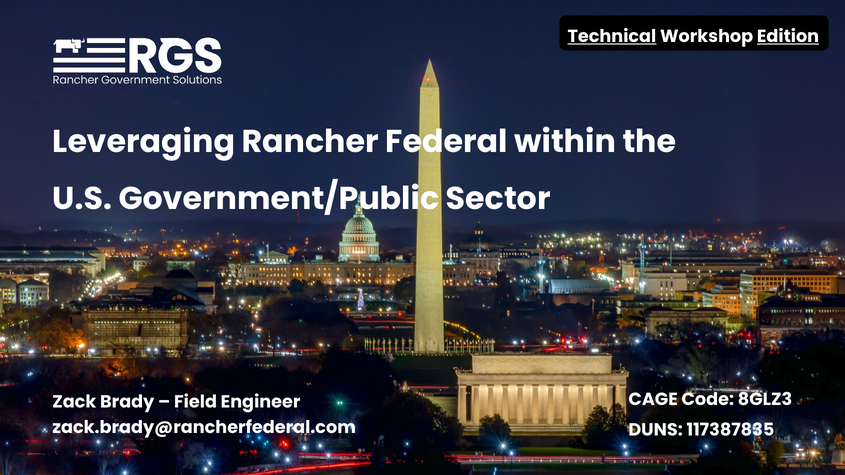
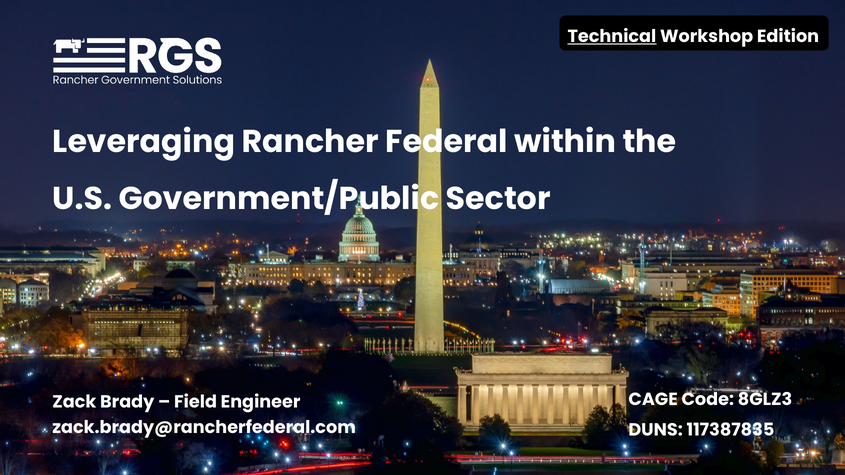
Edition underline: present -> none
